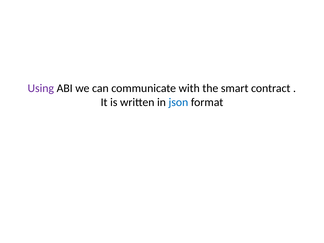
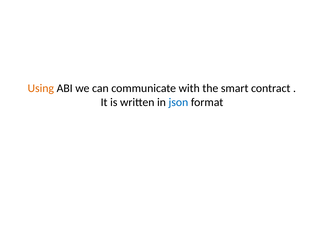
Using colour: purple -> orange
